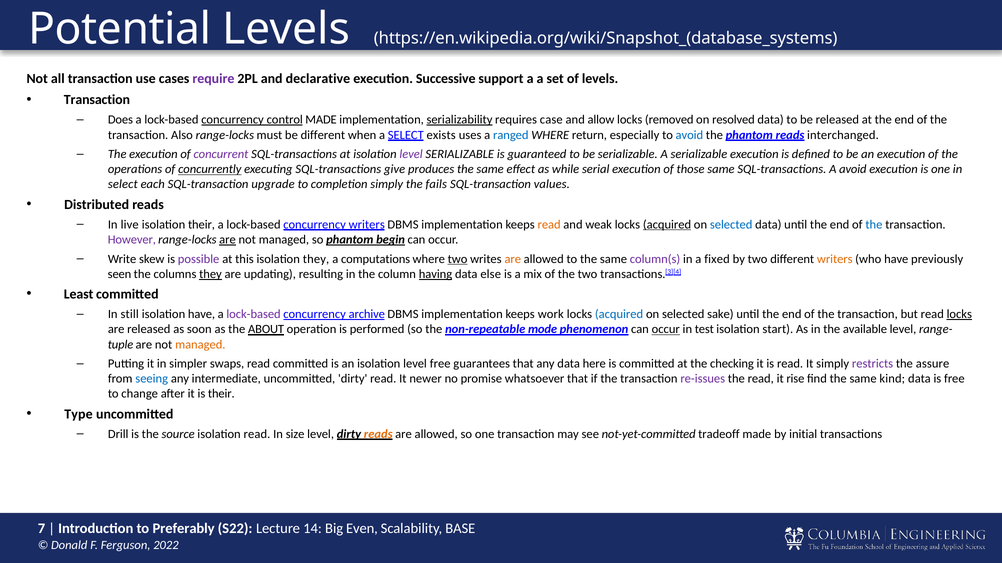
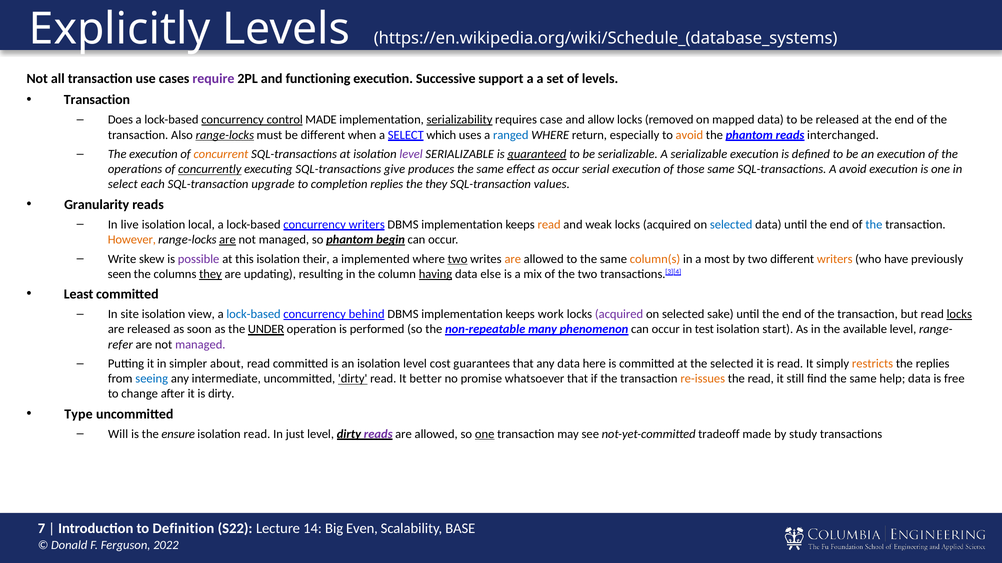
Potential: Potential -> Explicitly
https://en.wikipedia.org/wiki/Snapshot_(database_systems: https://en.wikipedia.org/wiki/Snapshot_(database_systems -> https://en.wikipedia.org/wiki/Schedule_(database_systems
declarative: declarative -> functioning
resolved: resolved -> mapped
range-locks at (225, 135) underline: none -> present
exists: exists -> which
avoid at (689, 135) colour: blue -> orange
concurrent colour: purple -> orange
guaranteed underline: none -> present
as while: while -> occur
completion simply: simply -> replies
the fails: fails -> they
Distributed: Distributed -> Granularity
isolation their: their -> local
acquired at (667, 225) underline: present -> none
However colour: purple -> orange
isolation they: they -> their
computations: computations -> implemented
column(s colour: purple -> orange
fixed: fixed -> most
still: still -> site
isolation have: have -> view
lock-based at (254, 314) colour: purple -> blue
archive: archive -> behind
acquired at (619, 314) colour: blue -> purple
ABOUT: ABOUT -> UNDER
mode: mode -> many
occur at (666, 330) underline: present -> none
tuple: tuple -> refer
managed at (200, 345) colour: orange -> purple
swaps: swaps -> about
level free: free -> cost
the checking: checking -> selected
restricts colour: purple -> orange
the assure: assure -> replies
dirty at (353, 379) underline: none -> present
newer: newer -> better
re-issues colour: purple -> orange
rise: rise -> still
kind: kind -> help
is their: their -> dirty
Drill: Drill -> Will
source: source -> ensure
size: size -> just
reads at (378, 434) colour: orange -> purple
one at (485, 434) underline: none -> present
initial: initial -> study
Preferably: Preferably -> Definition
